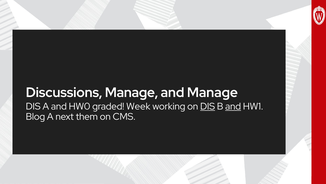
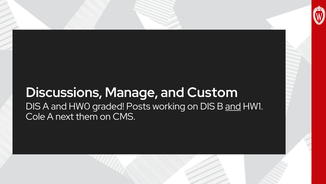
and Manage: Manage -> Custom
Week: Week -> Posts
DIS at (208, 106) underline: present -> none
Blog: Blog -> Cole
